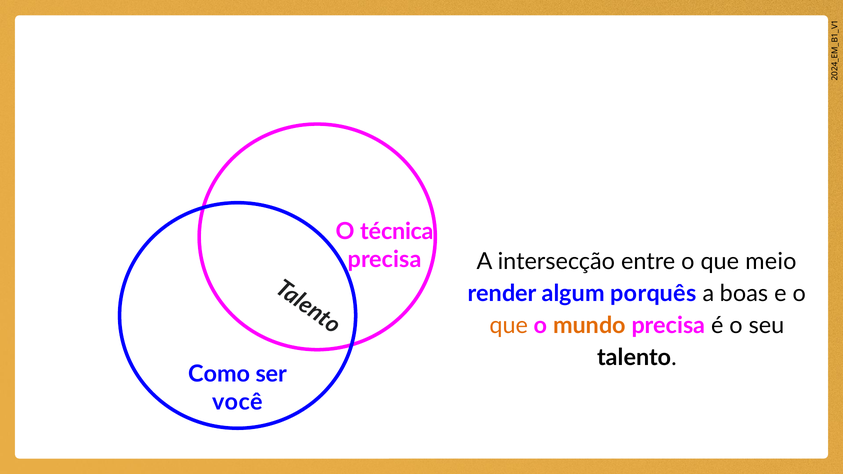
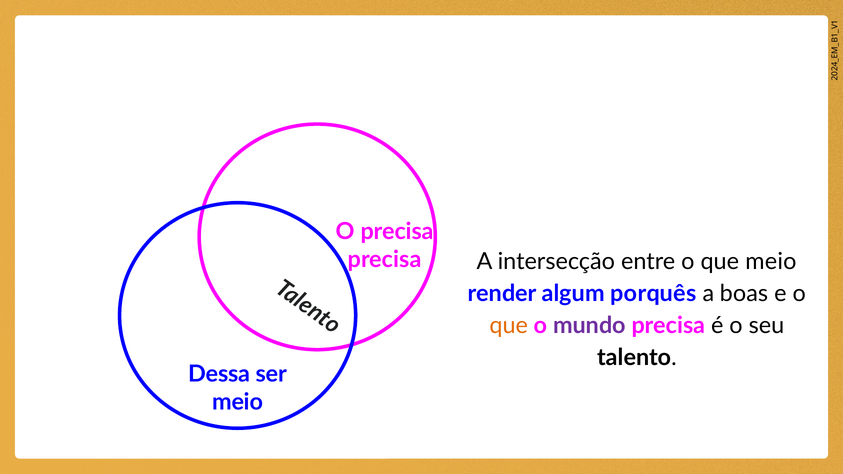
O técnica: técnica -> precisa
mundo colour: orange -> purple
Como: Como -> Dessa
você at (237, 402): você -> meio
